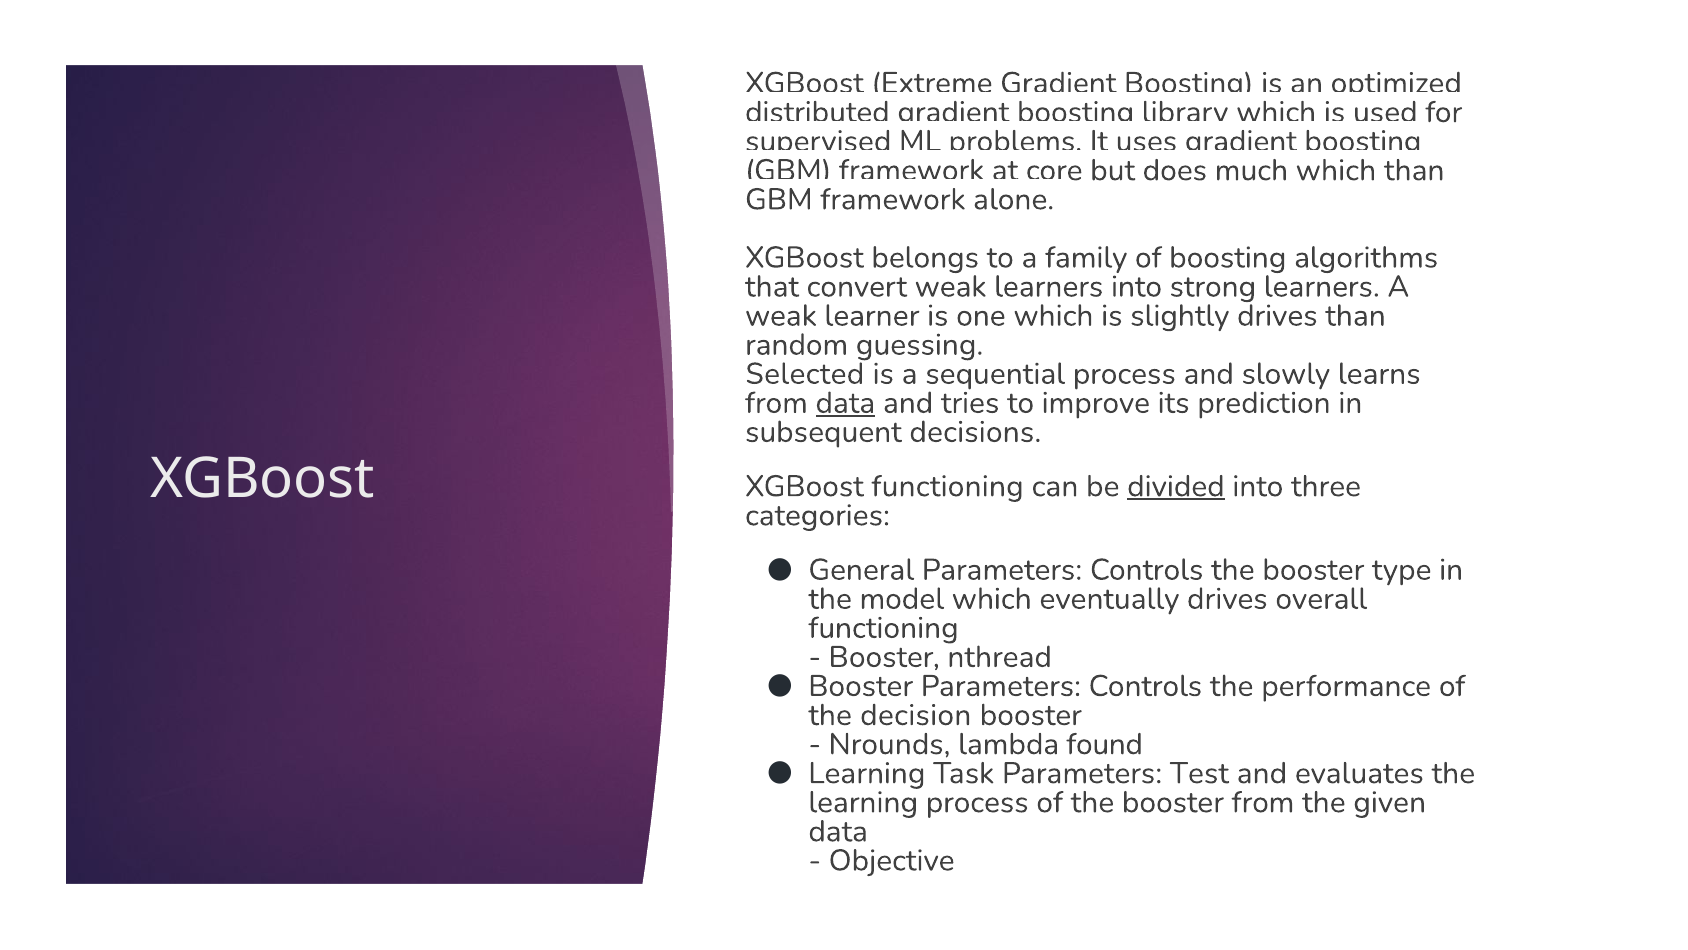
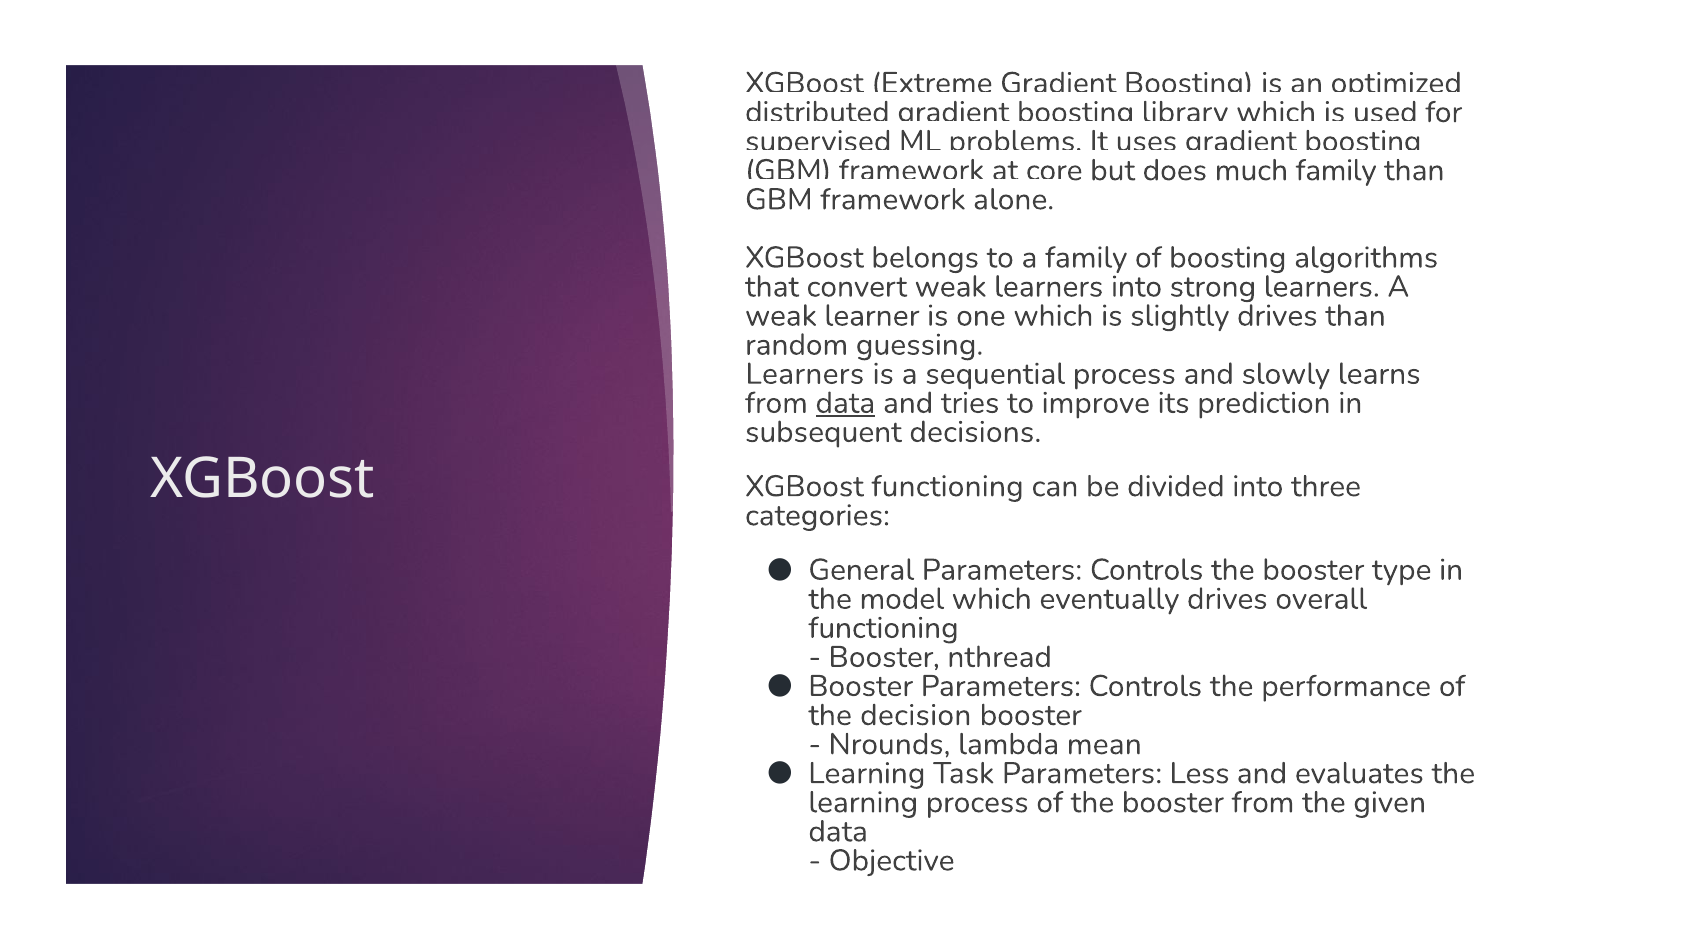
much which: which -> family
Selected at (805, 374): Selected -> Learners
divided underline: present -> none
found: found -> mean
Test: Test -> Less
